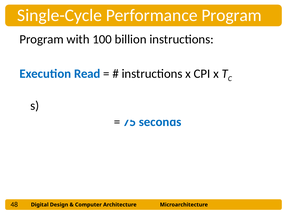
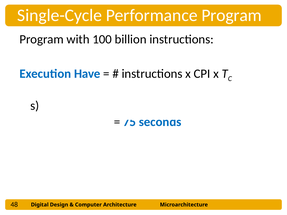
Read: Read -> Have
